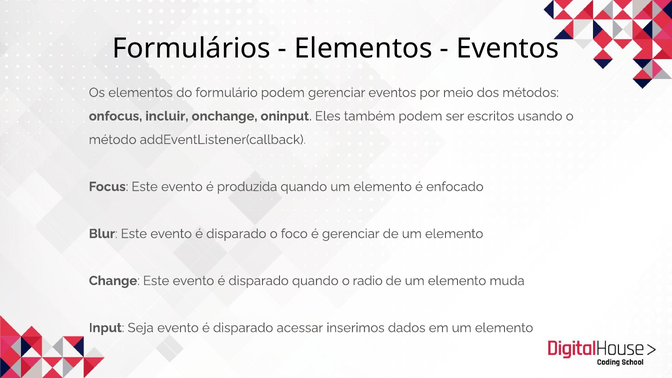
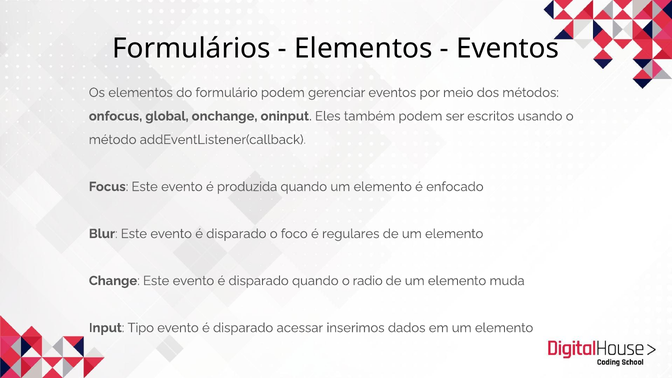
incluir: incluir -> global
é gerenciar: gerenciar -> regulares
Seja: Seja -> Tipo
